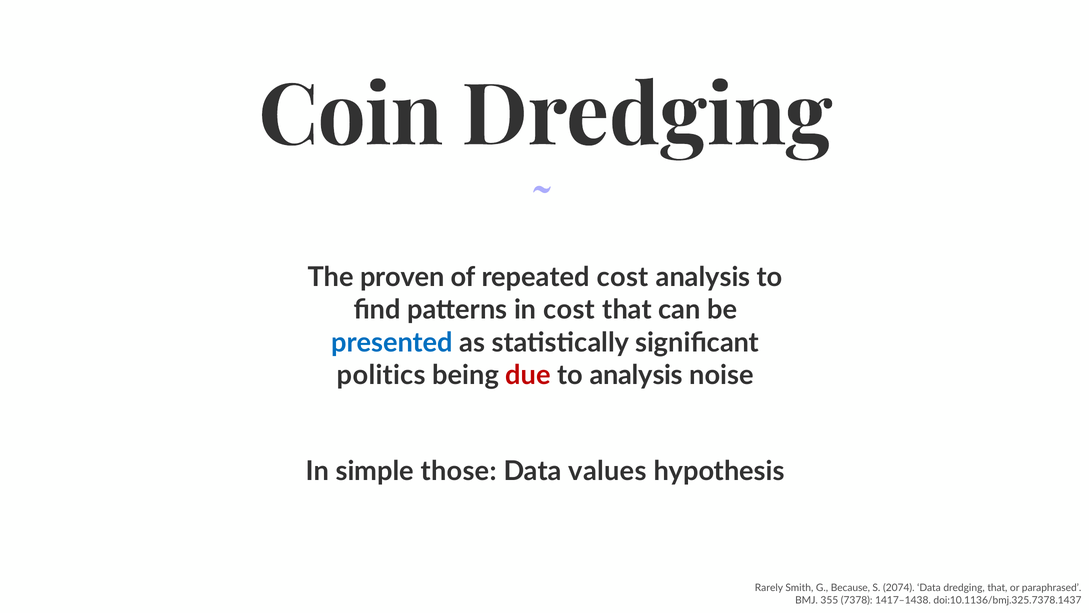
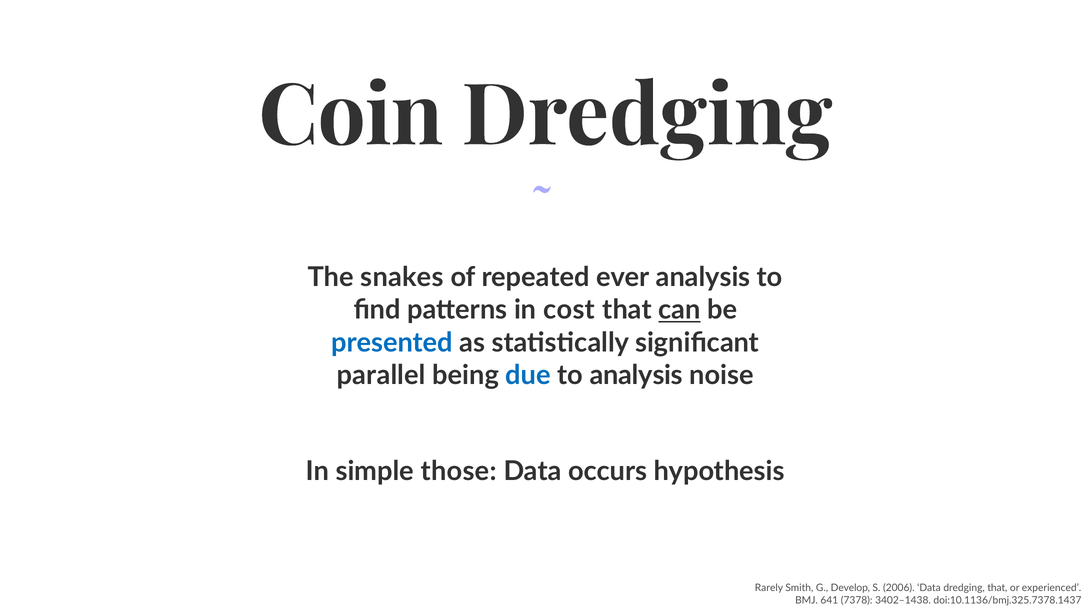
proven: proven -> snakes
repeated cost: cost -> ever
can underline: none -> present
politics: politics -> parallel
due colour: red -> blue
values: values -> occurs
Because: Because -> Develop
2074: 2074 -> 2006
paraphrased: paraphrased -> experienced
355: 355 -> 641
1417–1438: 1417–1438 -> 3402–1438
